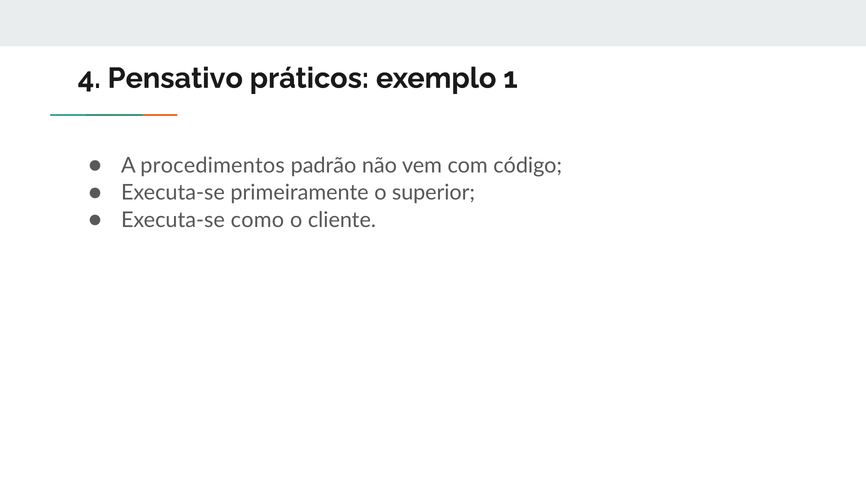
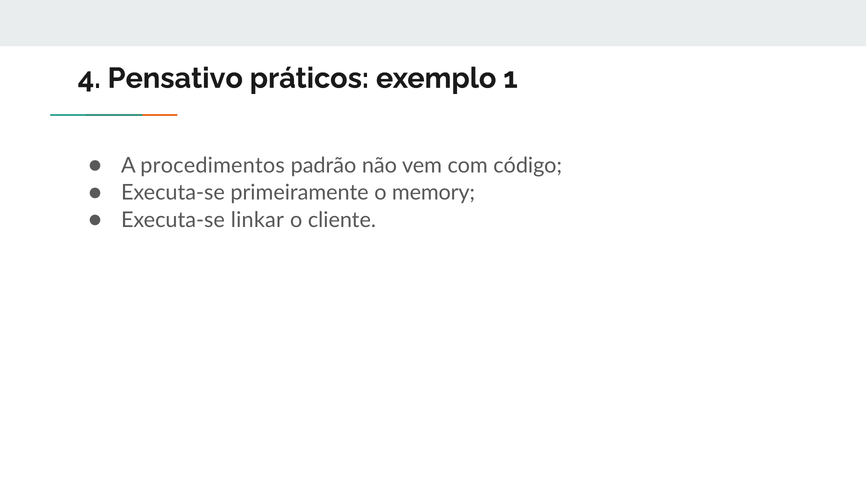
superior: superior -> memory
como: como -> linkar
